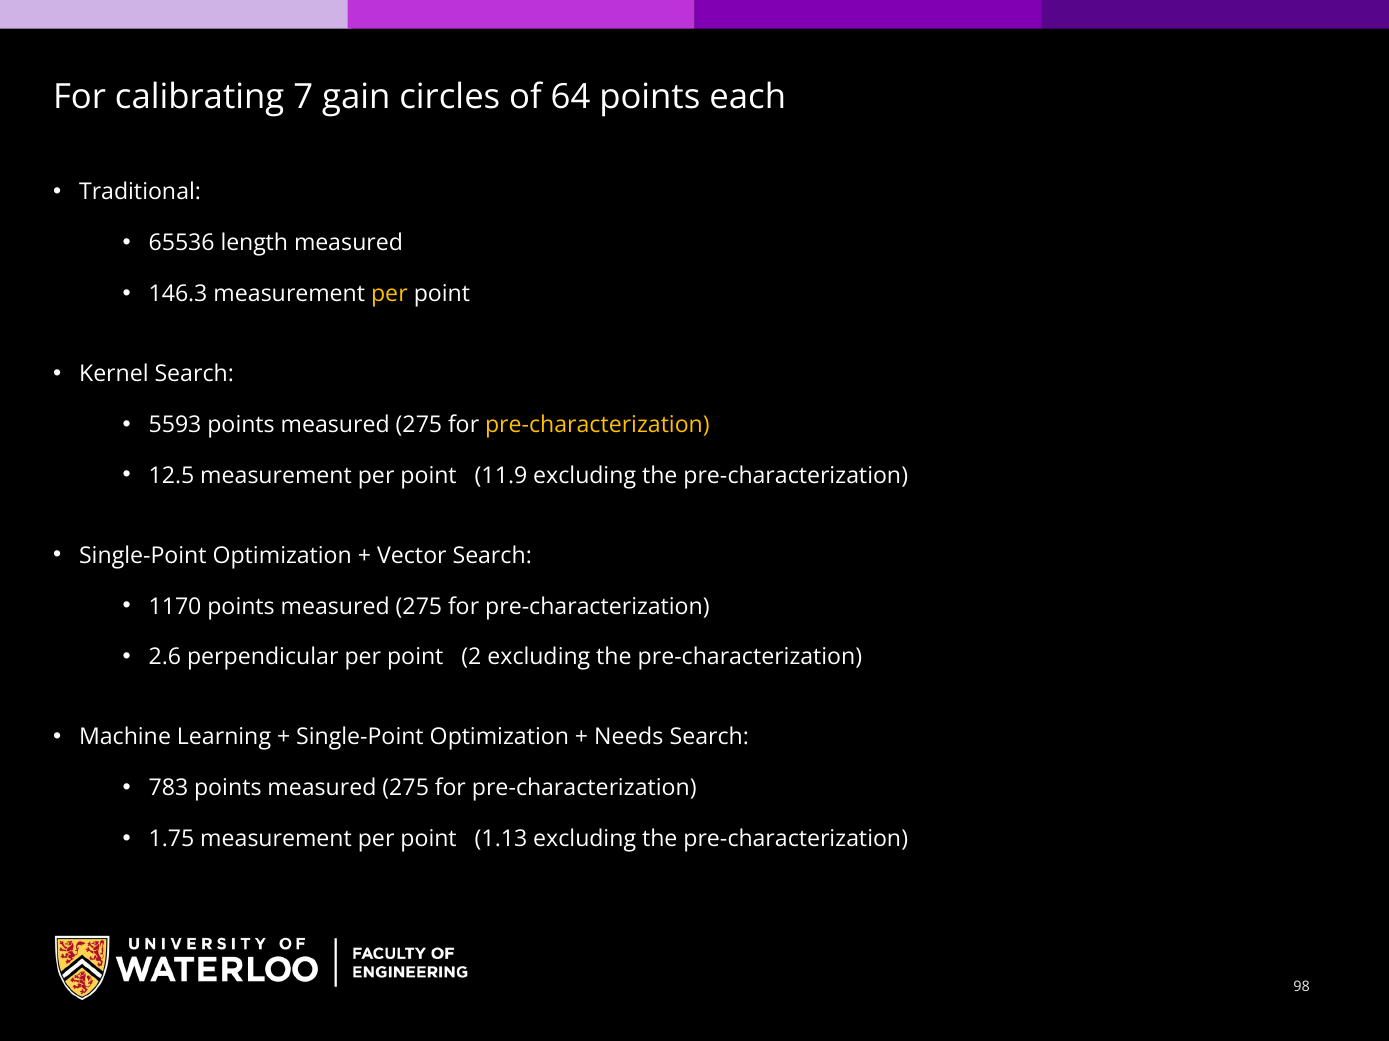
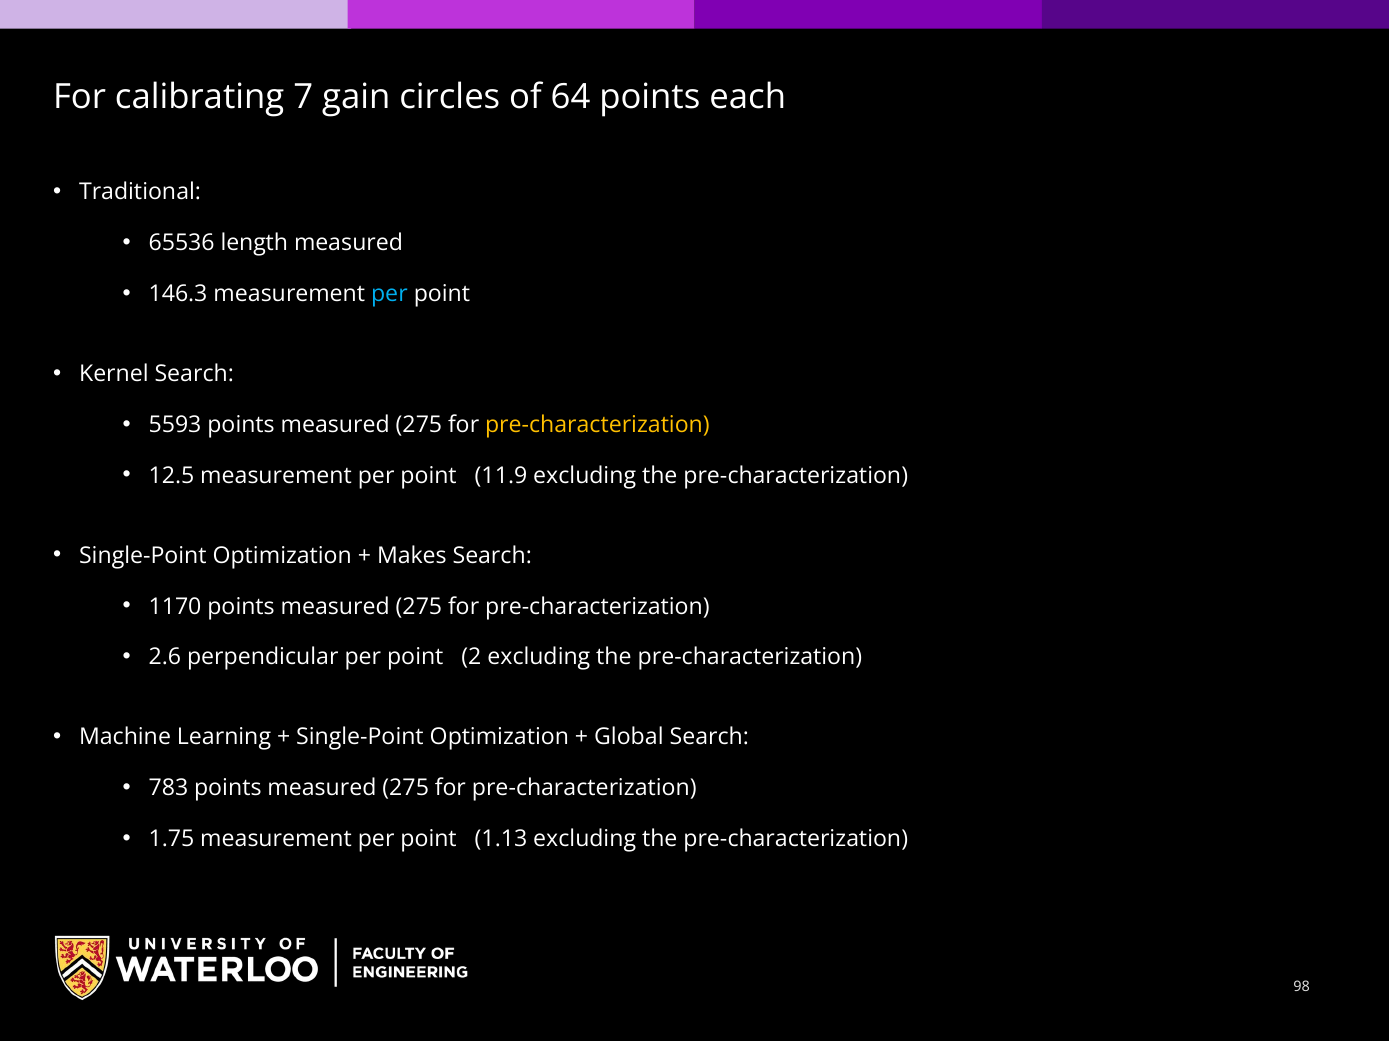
per at (389, 294) colour: yellow -> light blue
Vector: Vector -> Makes
Needs: Needs -> Global
